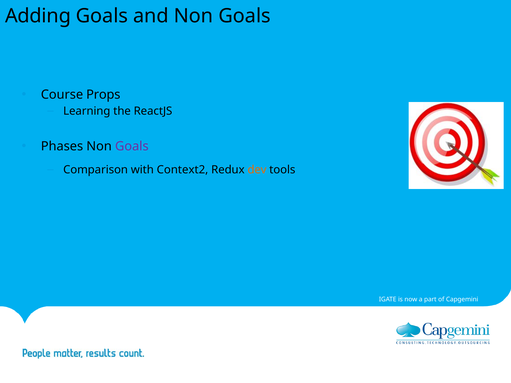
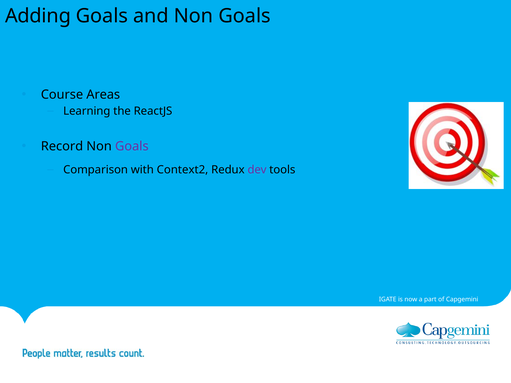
Props: Props -> Areas
Phases: Phases -> Record
dev colour: orange -> purple
